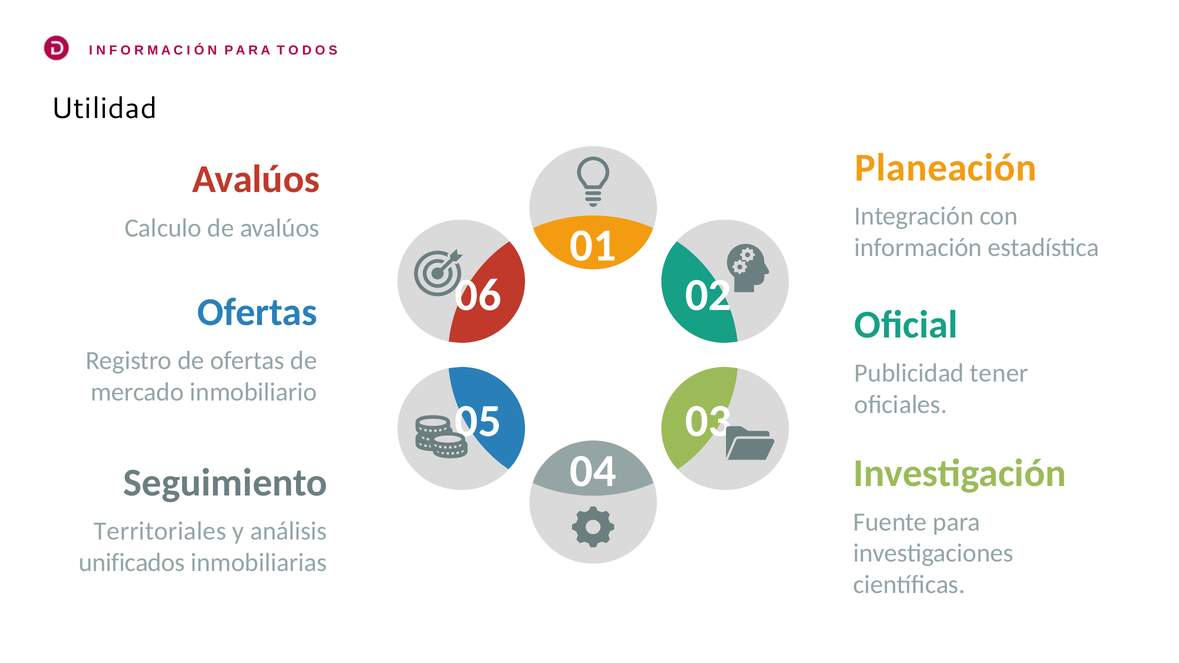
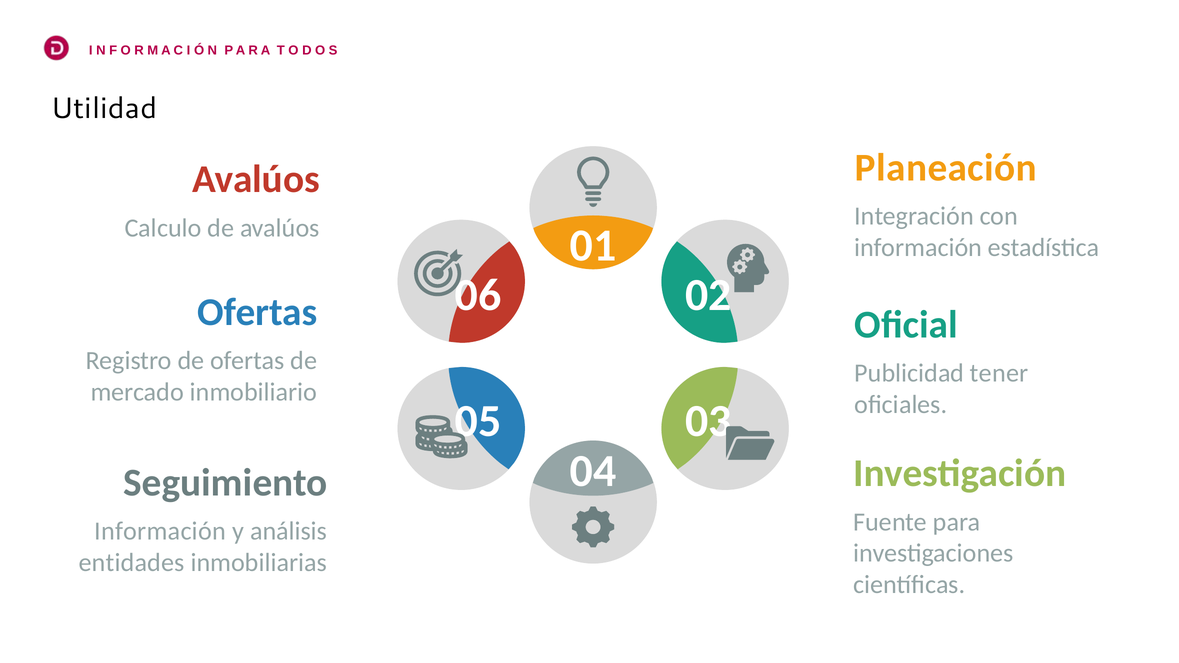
Territoriales at (160, 532): Territoriales -> Información
unificados: unificados -> entidades
